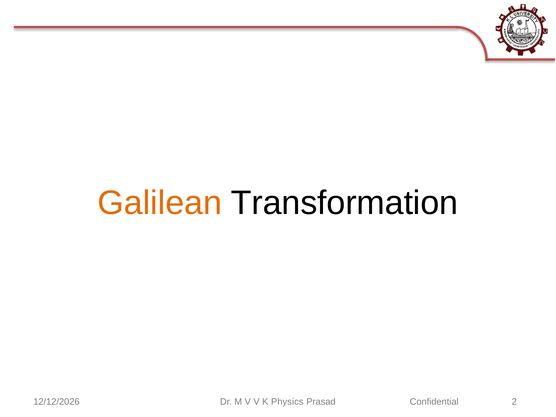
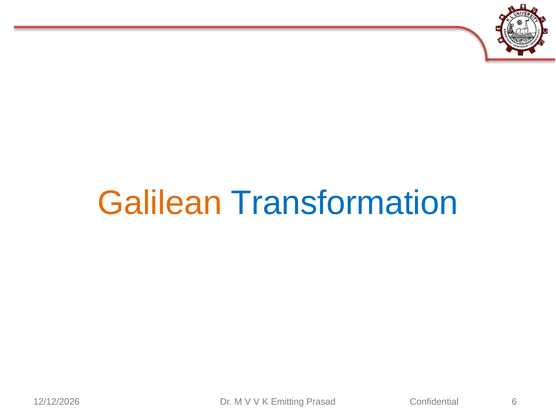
Transformation colour: black -> blue
Physics: Physics -> Emitting
2: 2 -> 6
